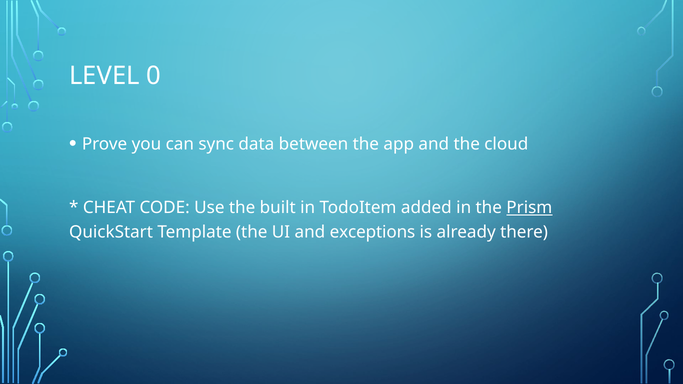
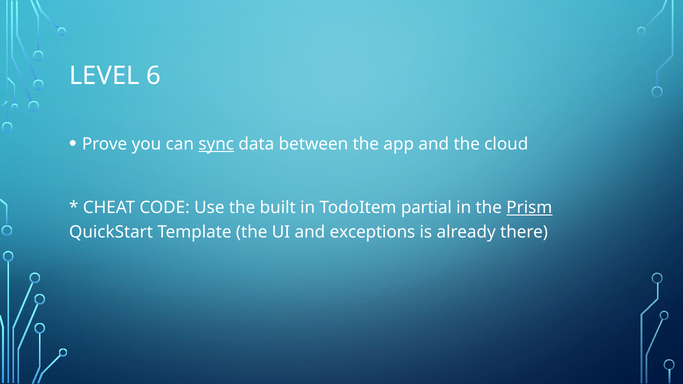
0: 0 -> 6
sync underline: none -> present
added: added -> partial
